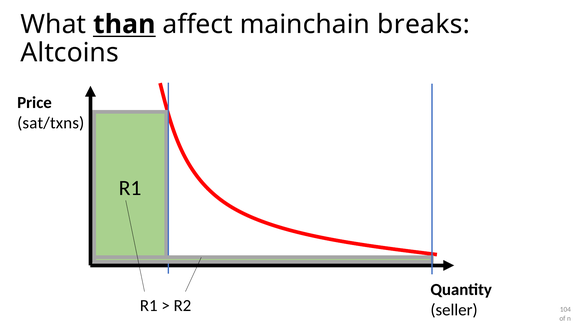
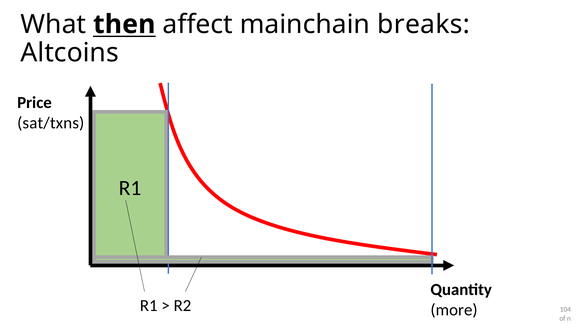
than: than -> then
seller: seller -> more
